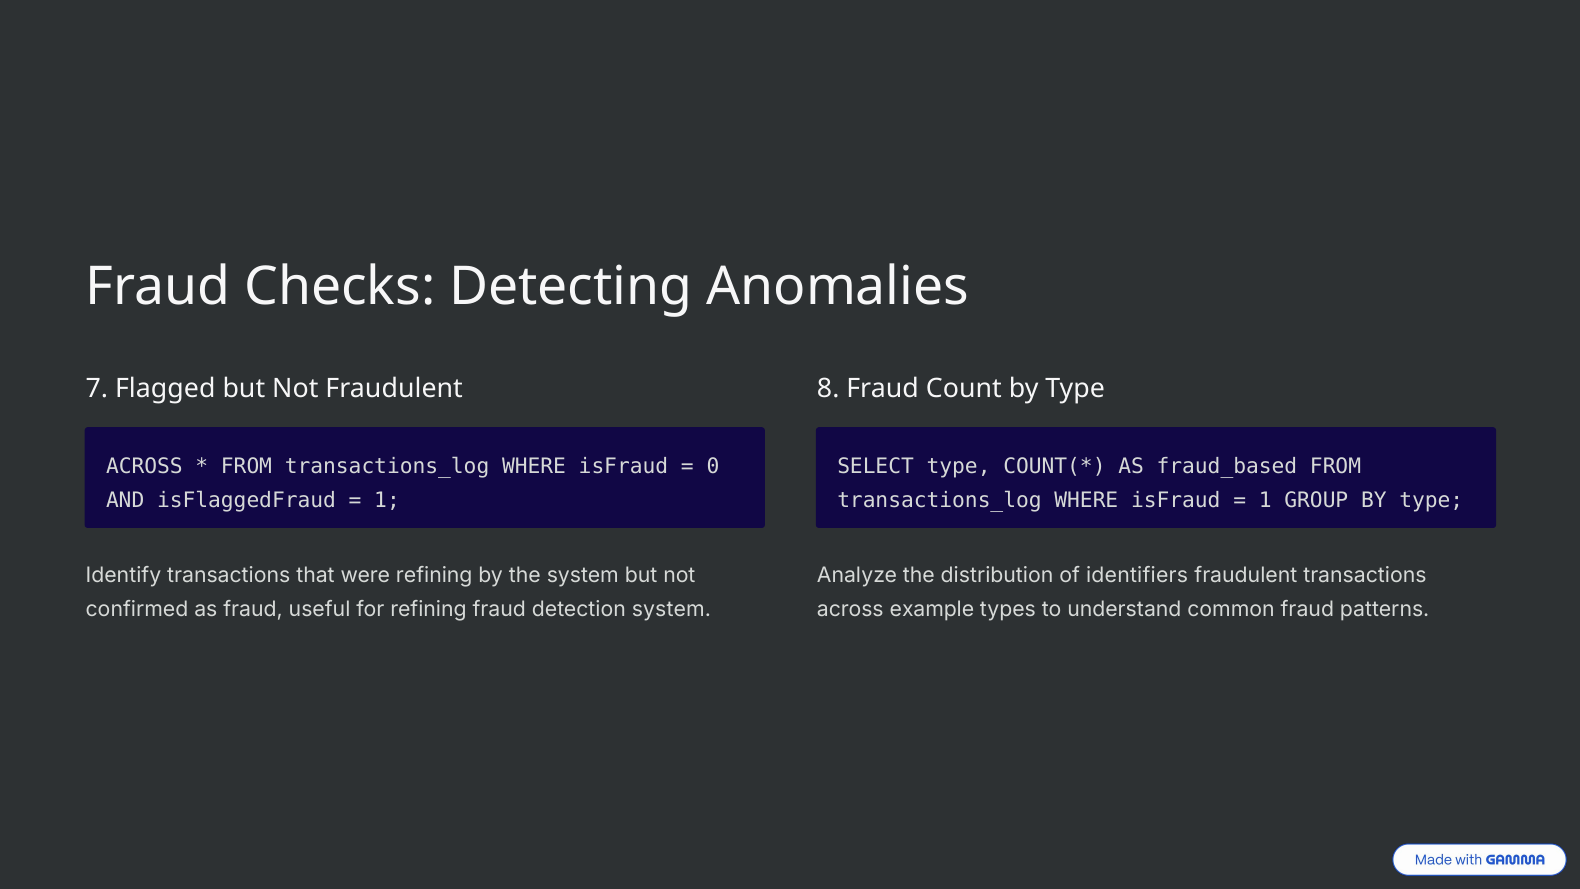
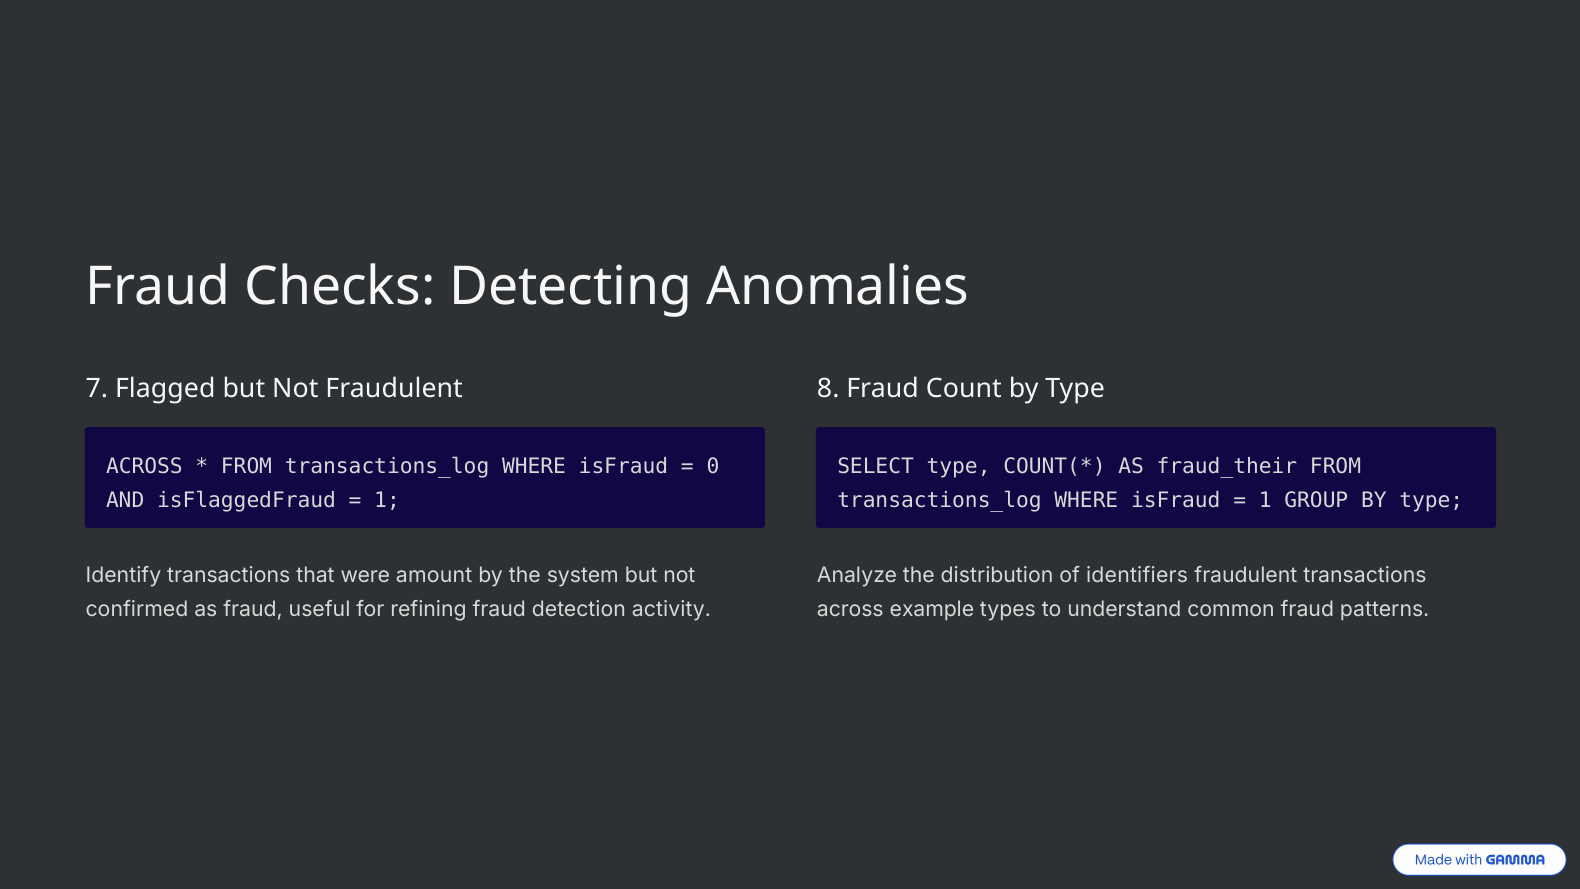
fraud_based: fraud_based -> fraud_their
were refining: refining -> amount
detection system: system -> activity
